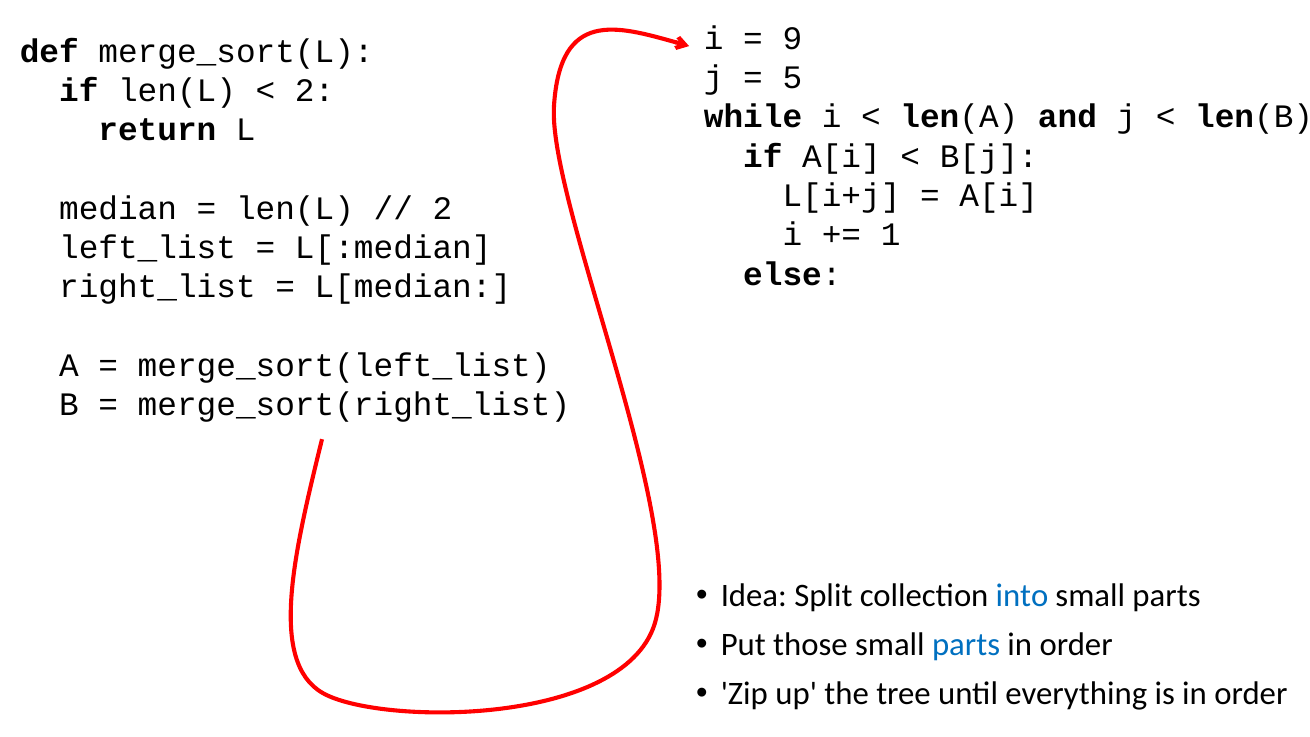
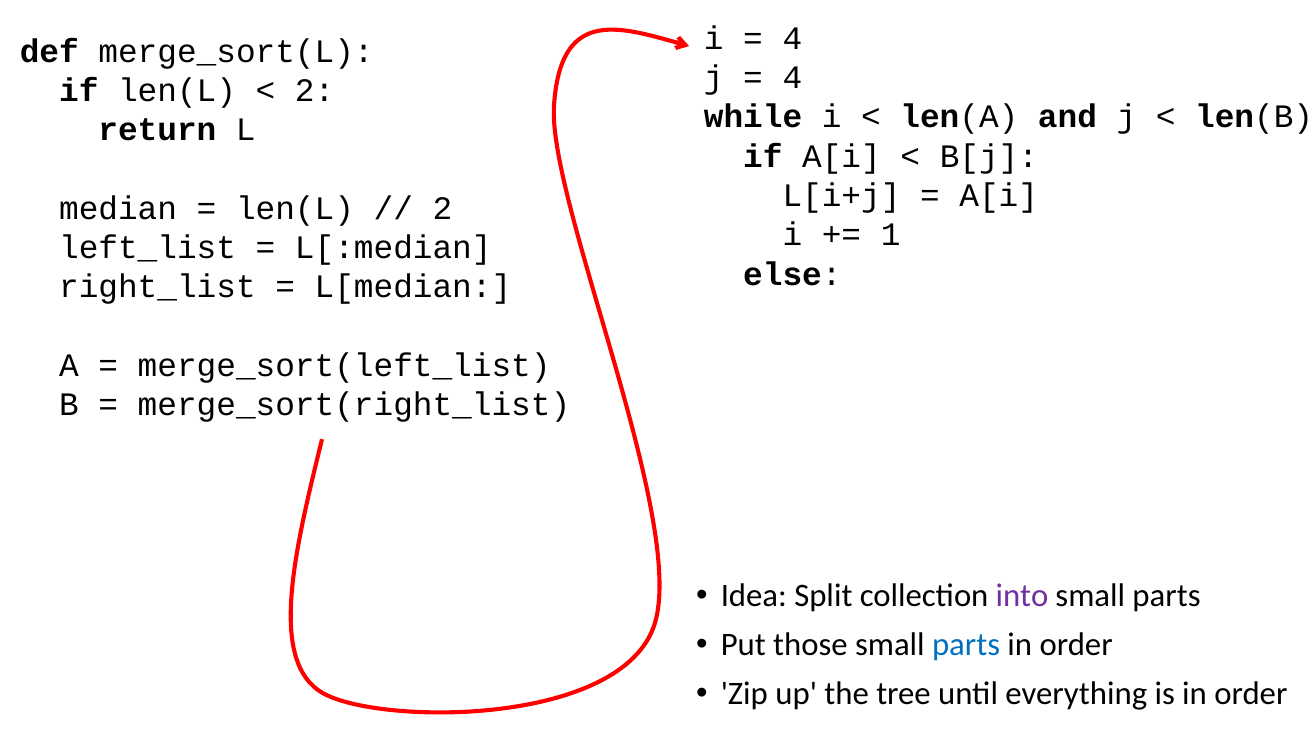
9 at (792, 38): 9 -> 4
5 at (792, 78): 5 -> 4
into colour: blue -> purple
